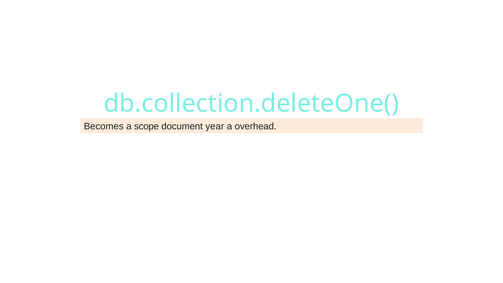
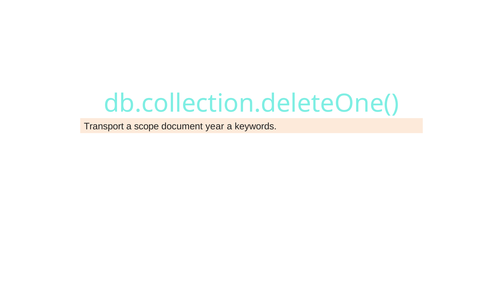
Becomes: Becomes -> Transport
overhead: overhead -> keywords
